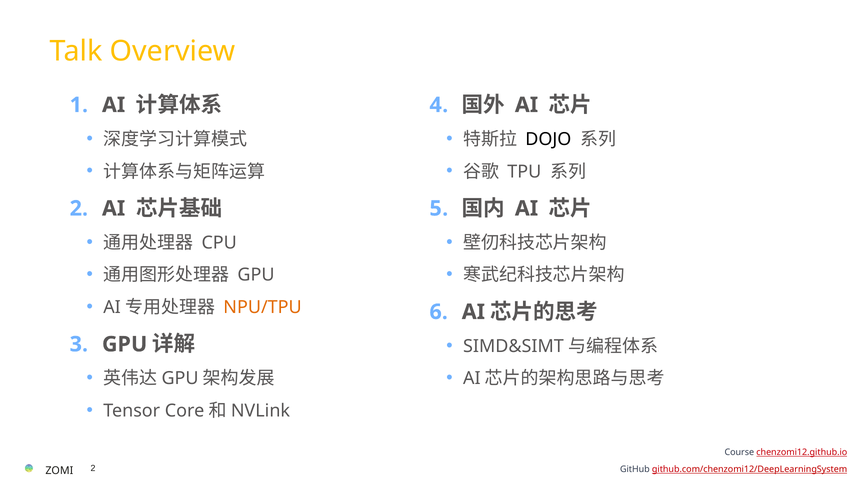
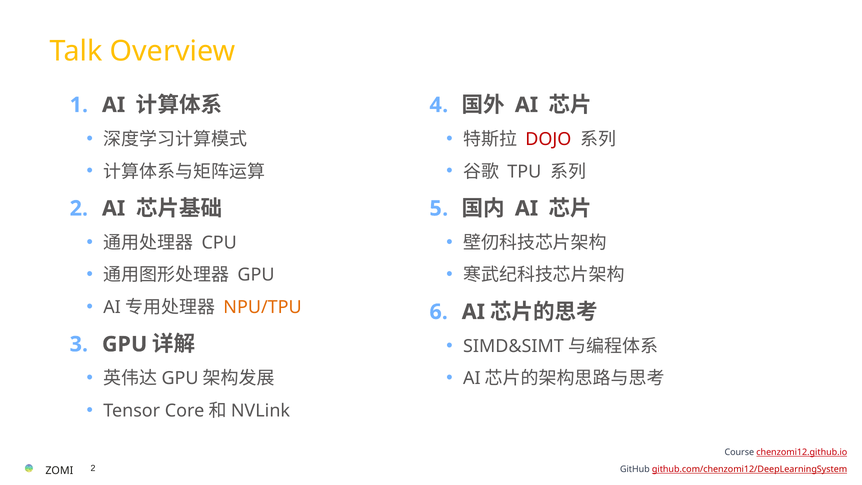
DOJO colour: black -> red
